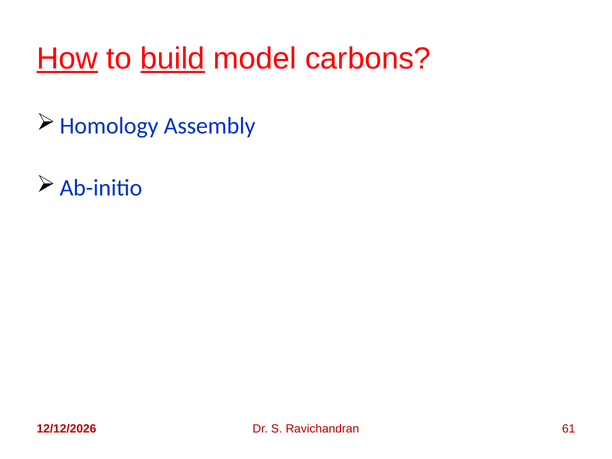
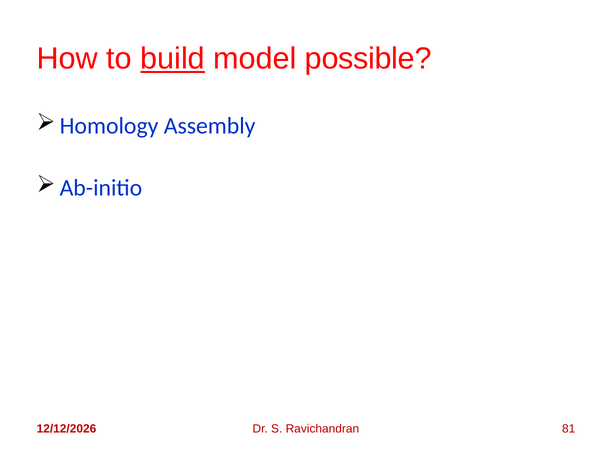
How underline: present -> none
carbons: carbons -> possible
61: 61 -> 81
